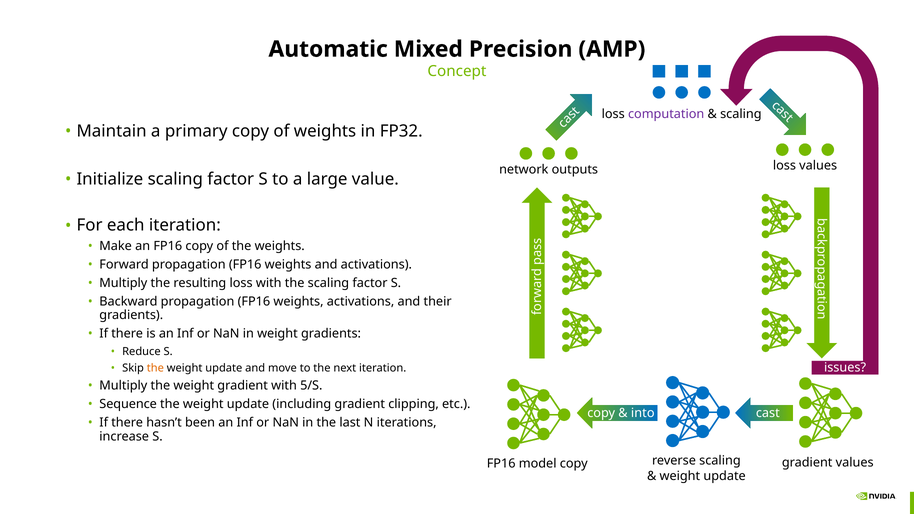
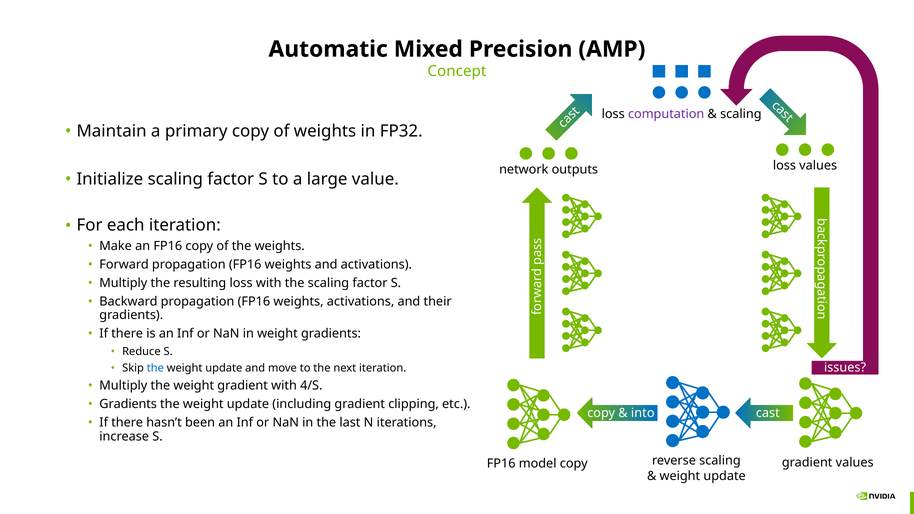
the at (155, 368) colour: orange -> blue
5/S: 5/S -> 4/S
Sequence at (128, 404): Sequence -> Gradients
